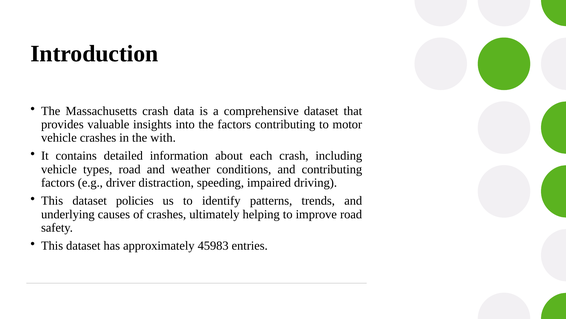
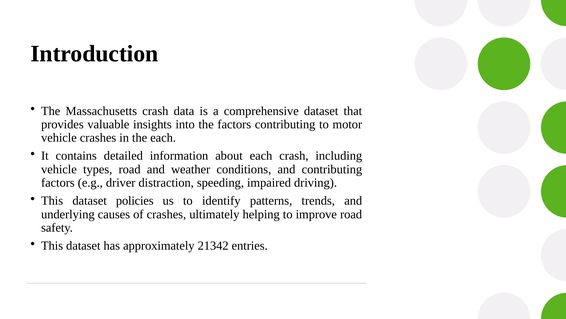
the with: with -> each
45983: 45983 -> 21342
